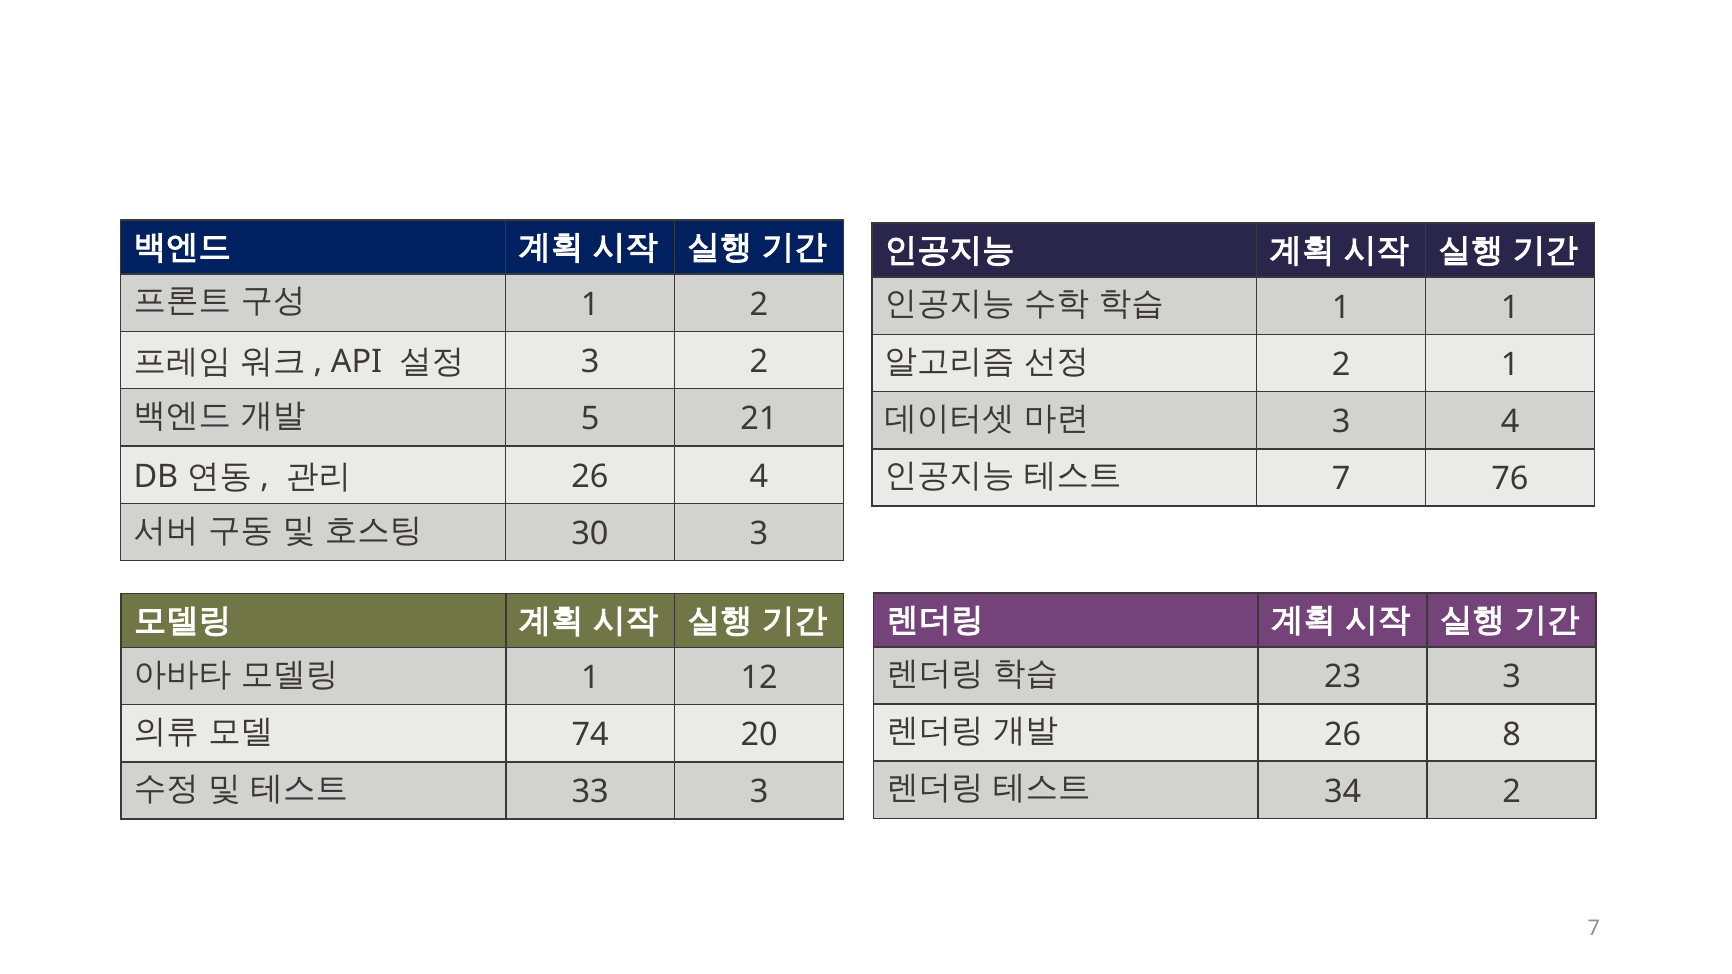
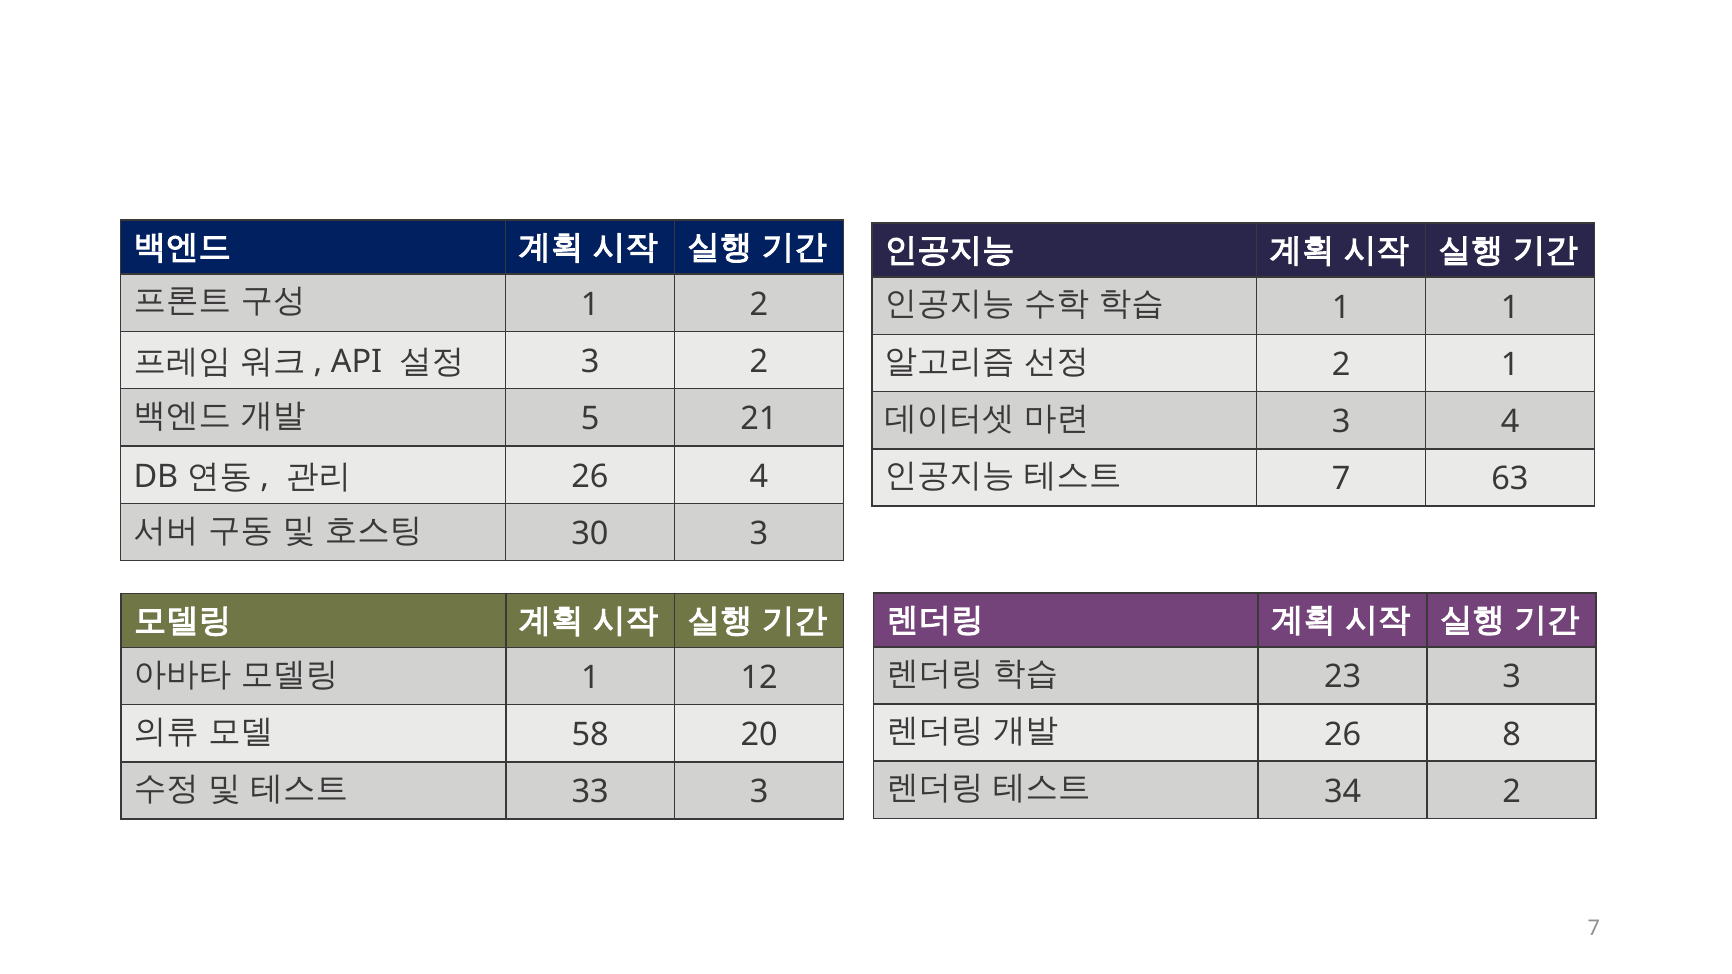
76: 76 -> 63
74: 74 -> 58
